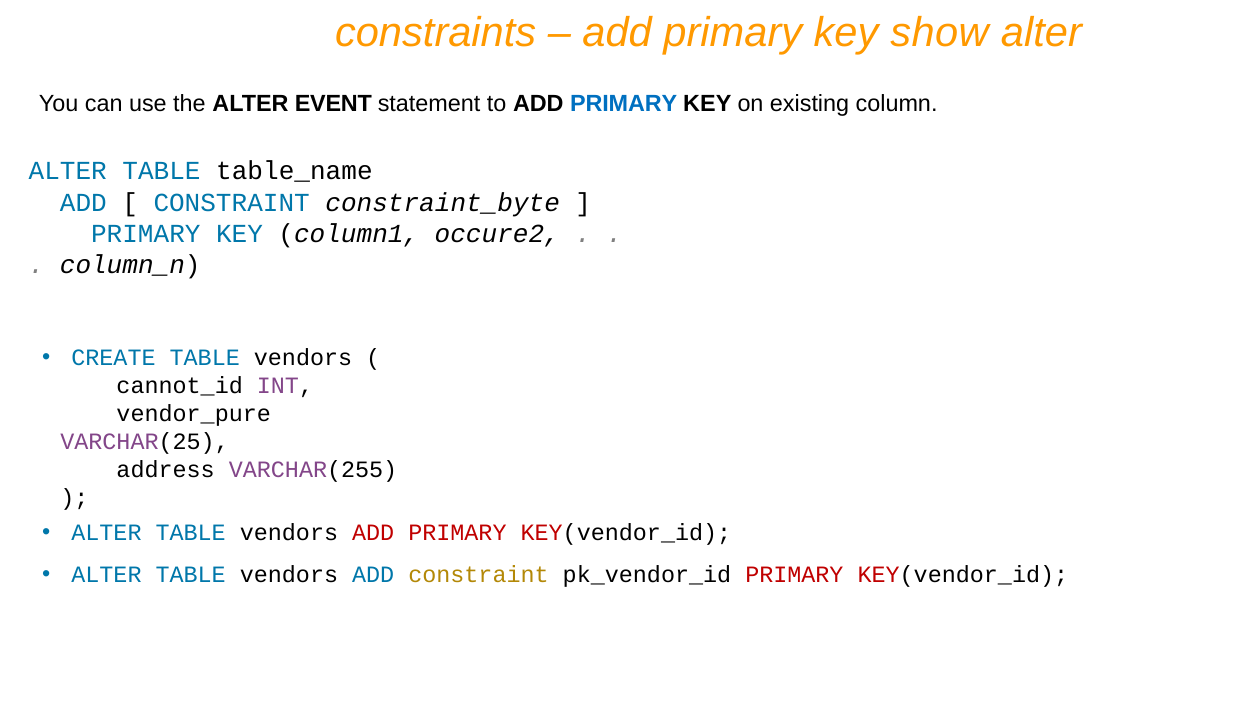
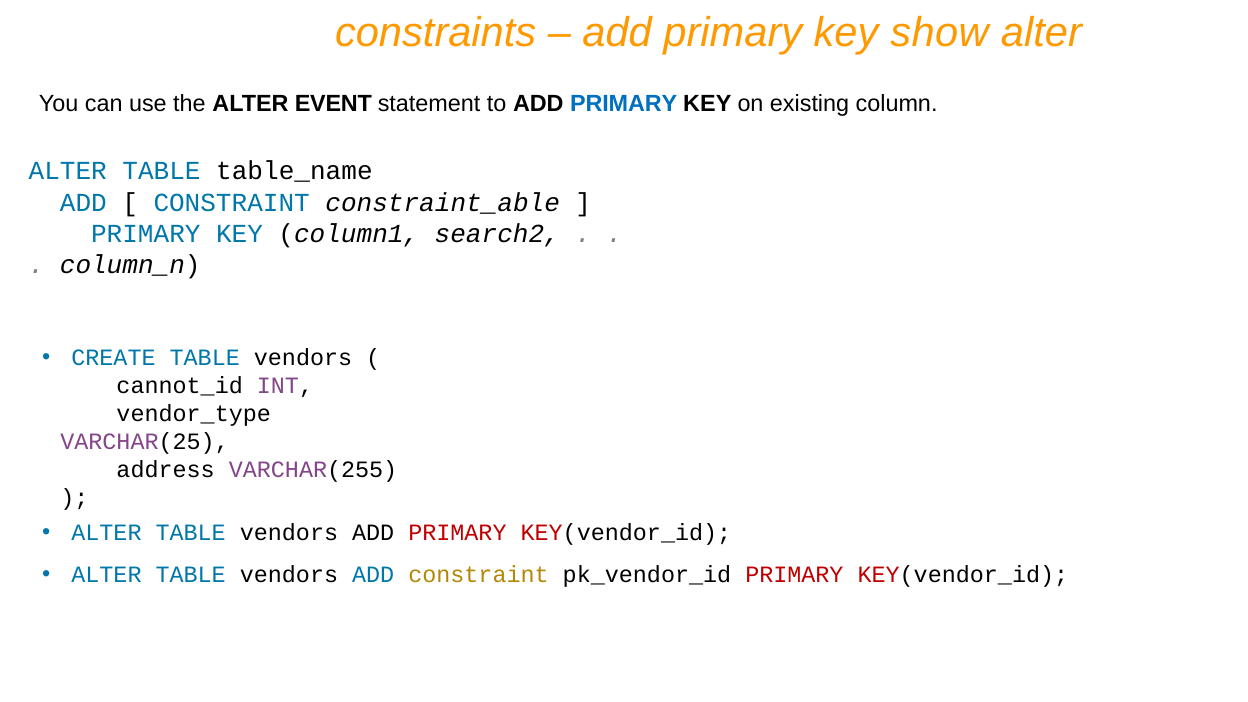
constraint_byte: constraint_byte -> constraint_able
occure2: occure2 -> search2
vendor_pure: vendor_pure -> vendor_type
ADD at (373, 533) colour: red -> black
